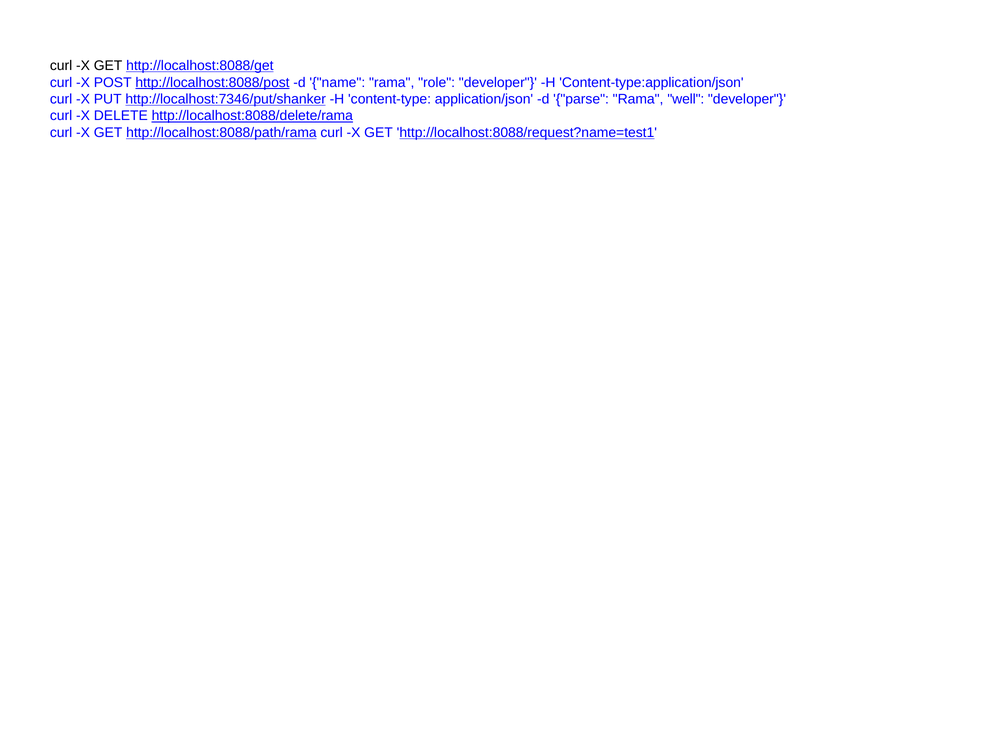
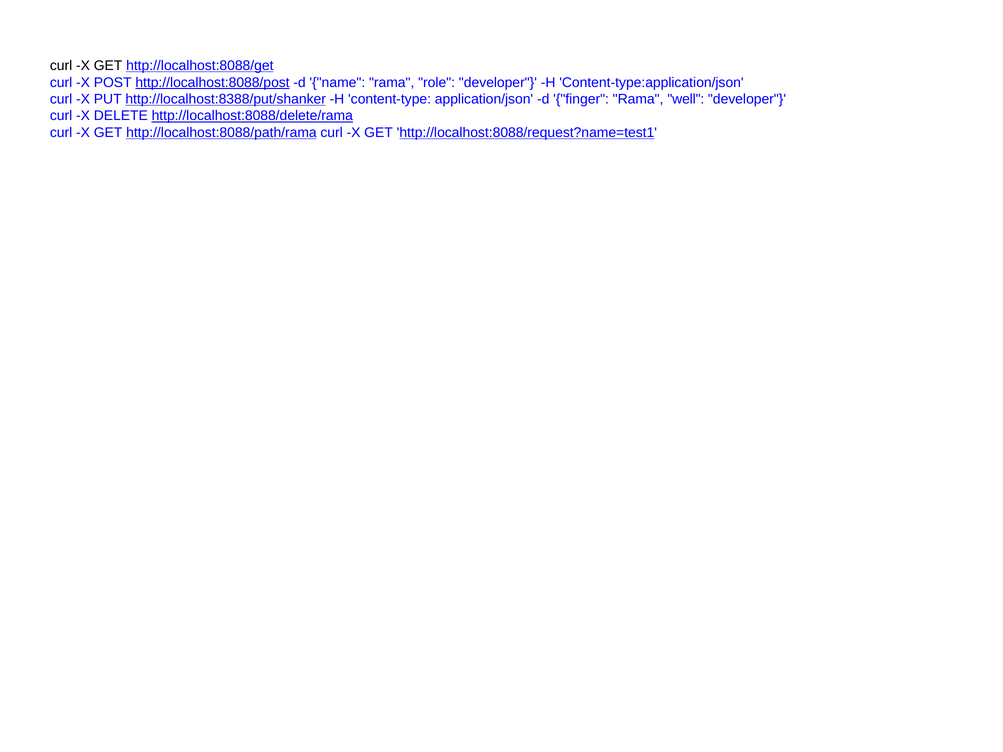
http://localhost:7346/put/shanker: http://localhost:7346/put/shanker -> http://localhost:8388/put/shanker
parse: parse -> finger
